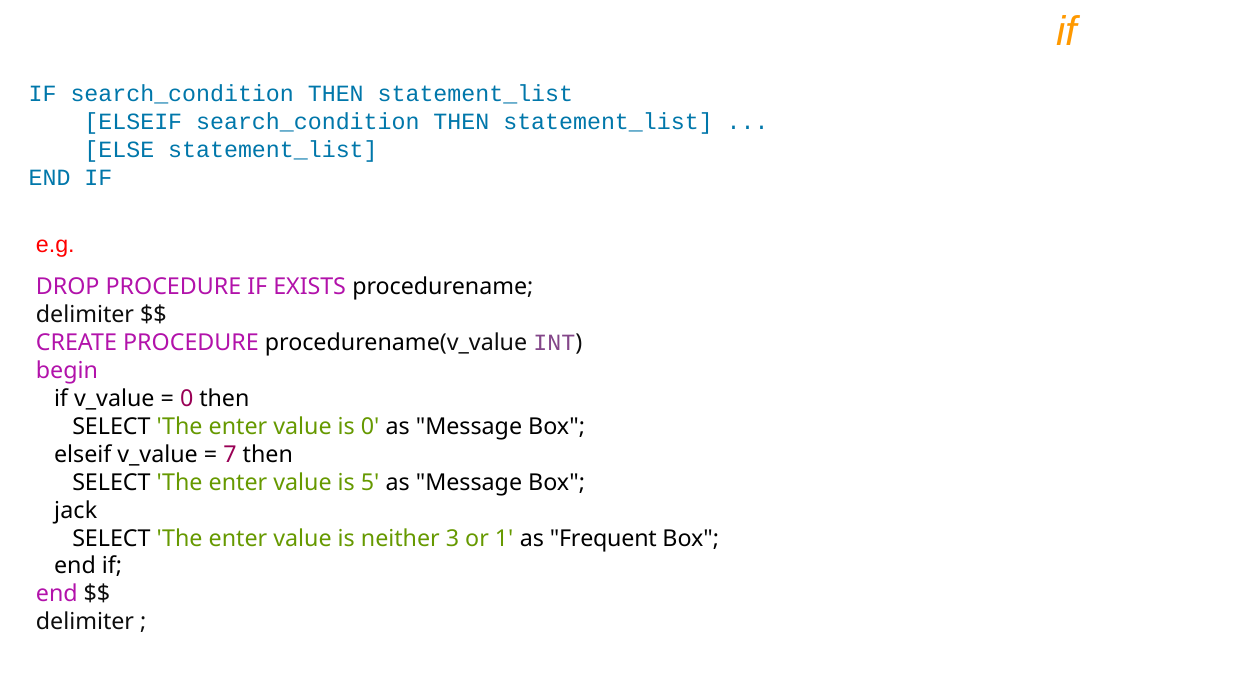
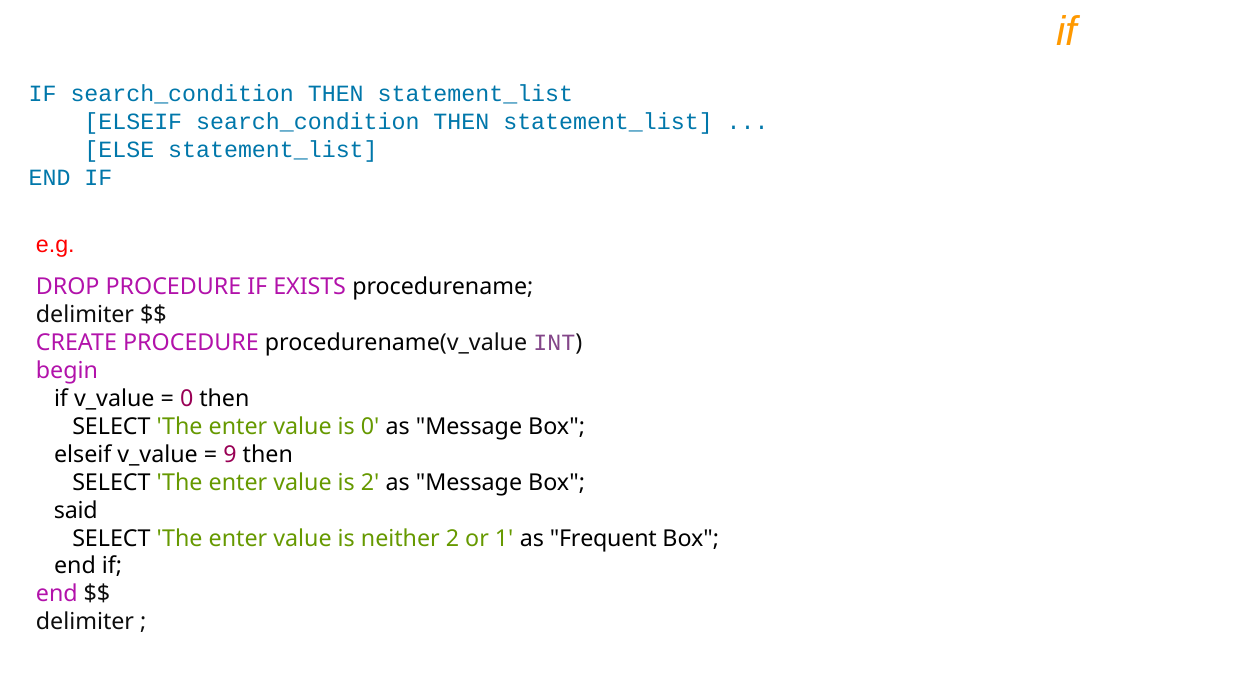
7: 7 -> 9
is 5: 5 -> 2
jack: jack -> said
neither 3: 3 -> 2
